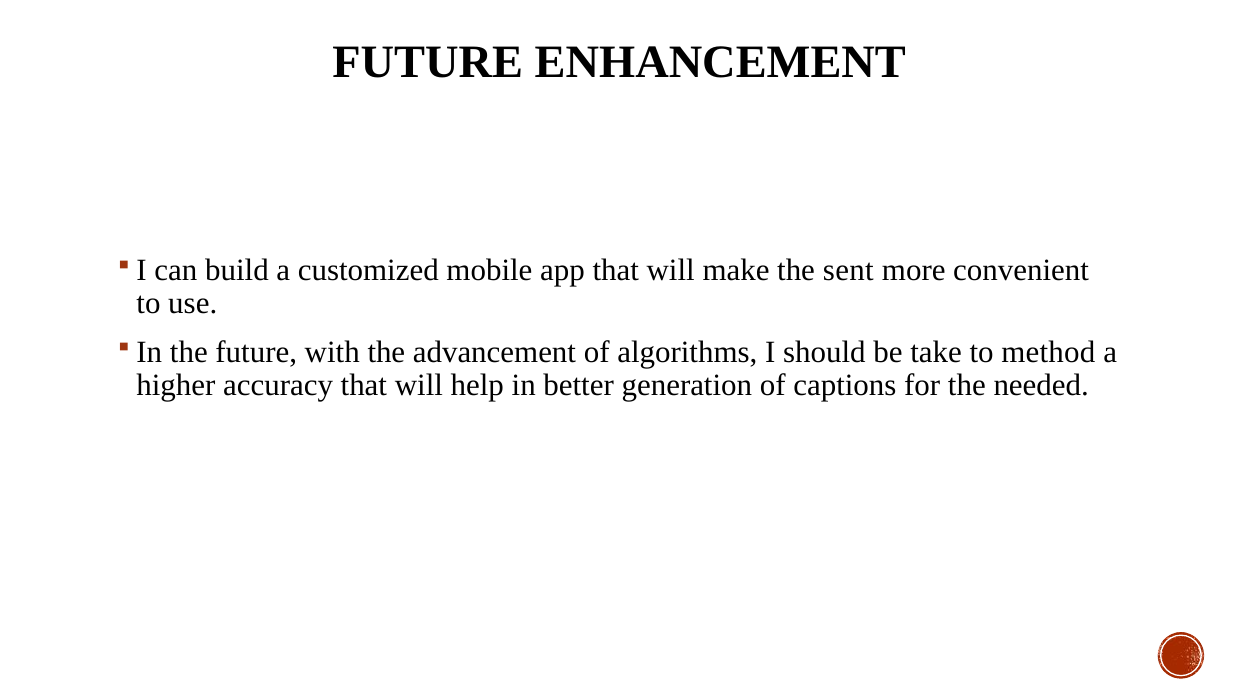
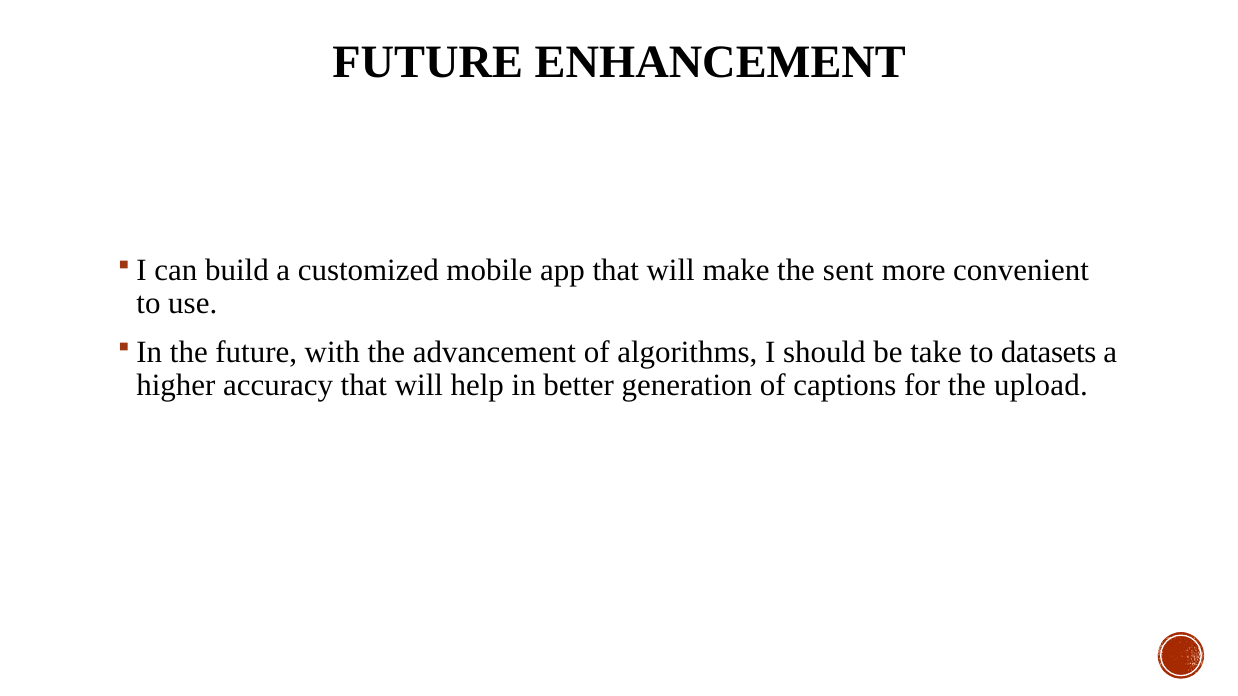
method: method -> datasets
needed: needed -> upload
